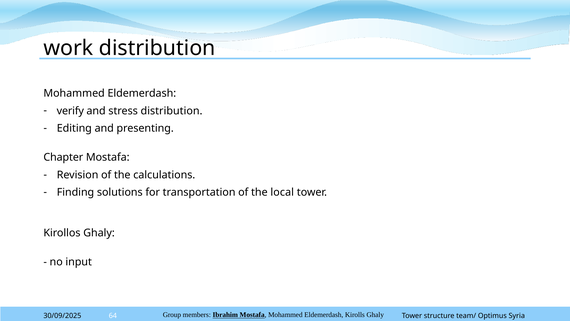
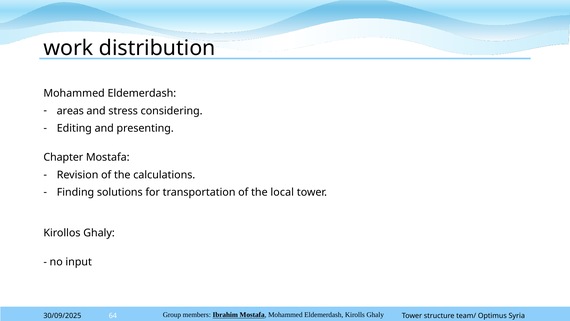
verify: verify -> areas
stress distribution: distribution -> considering
